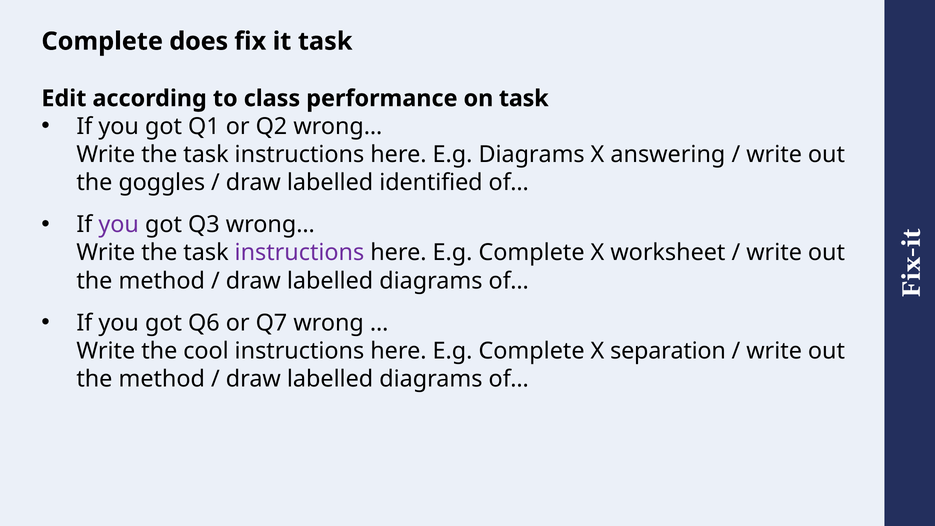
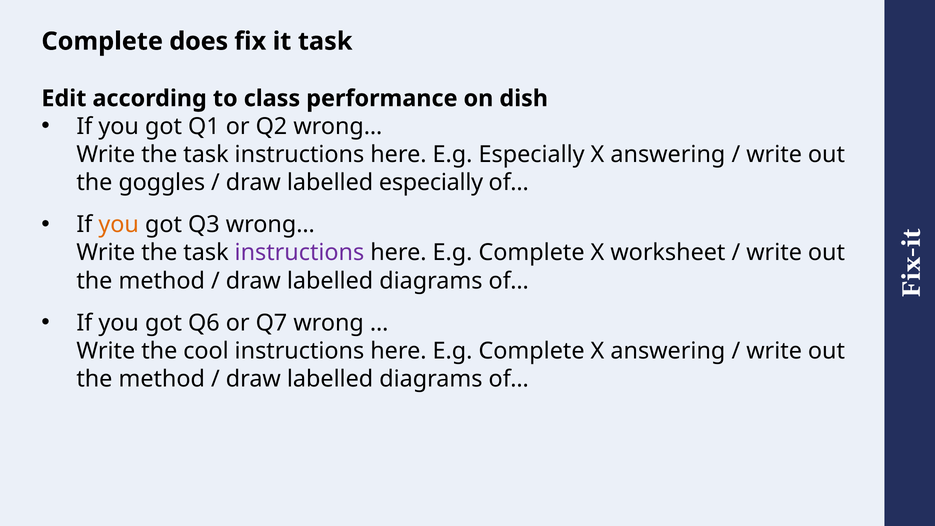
on task: task -> dish
E.g Diagrams: Diagrams -> Especially
labelled identified: identified -> especially
you at (119, 225) colour: purple -> orange
Complete X separation: separation -> answering
